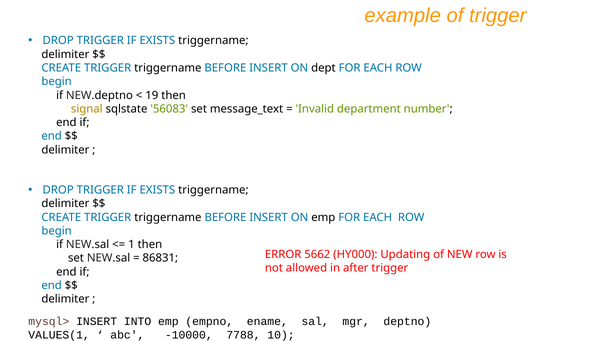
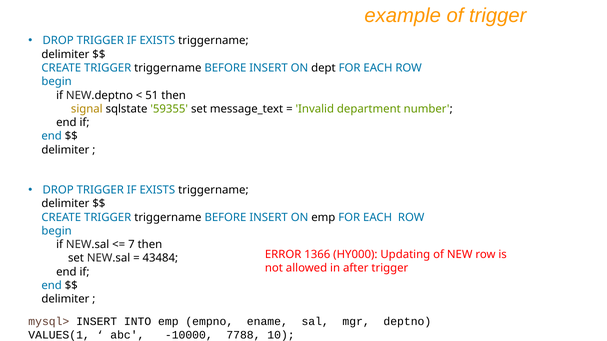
19: 19 -> 51
56083: 56083 -> 59355
1: 1 -> 7
5662: 5662 -> 1366
86831: 86831 -> 43484
